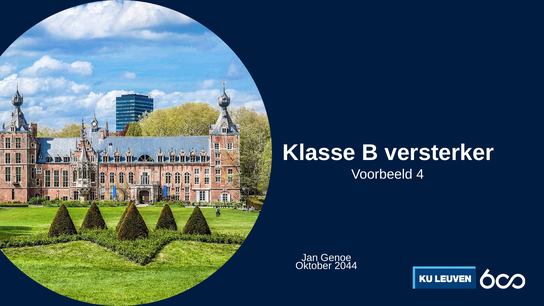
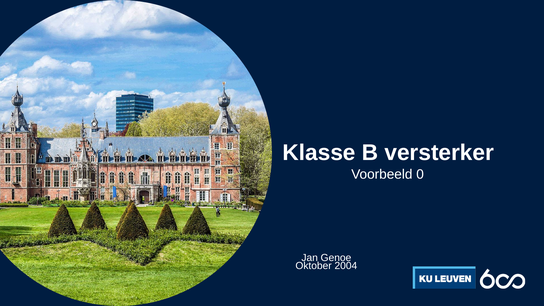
4: 4 -> 0
2044: 2044 -> 2004
